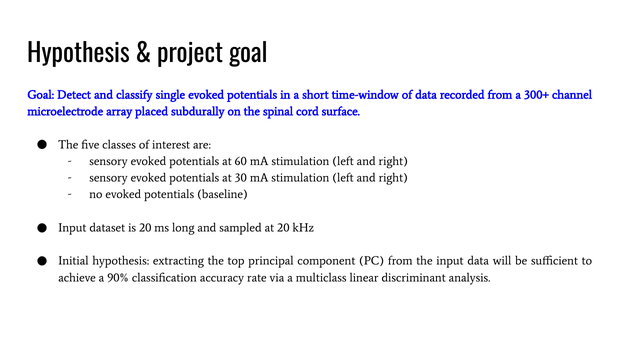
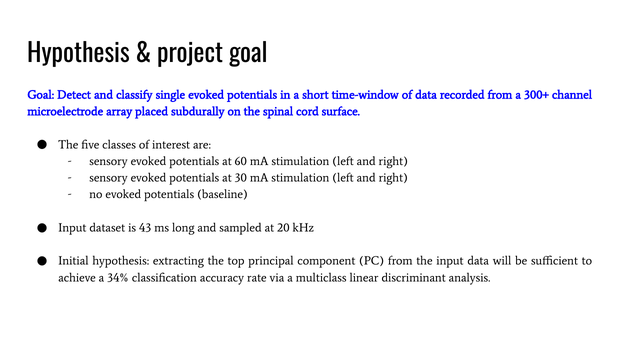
is 20: 20 -> 43
90%: 90% -> 34%
